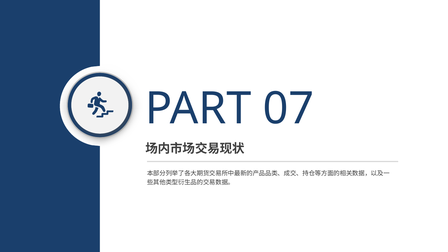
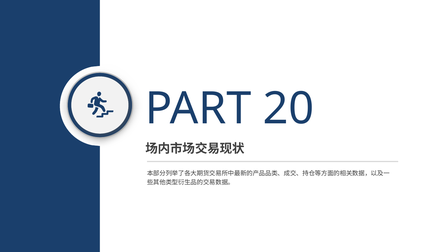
07: 07 -> 20
